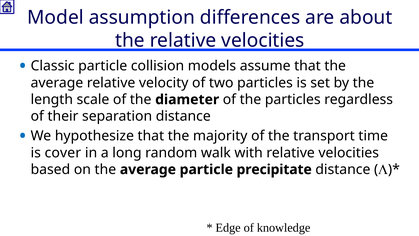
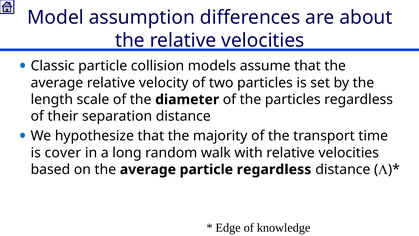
particle precipitate: precipitate -> regardless
